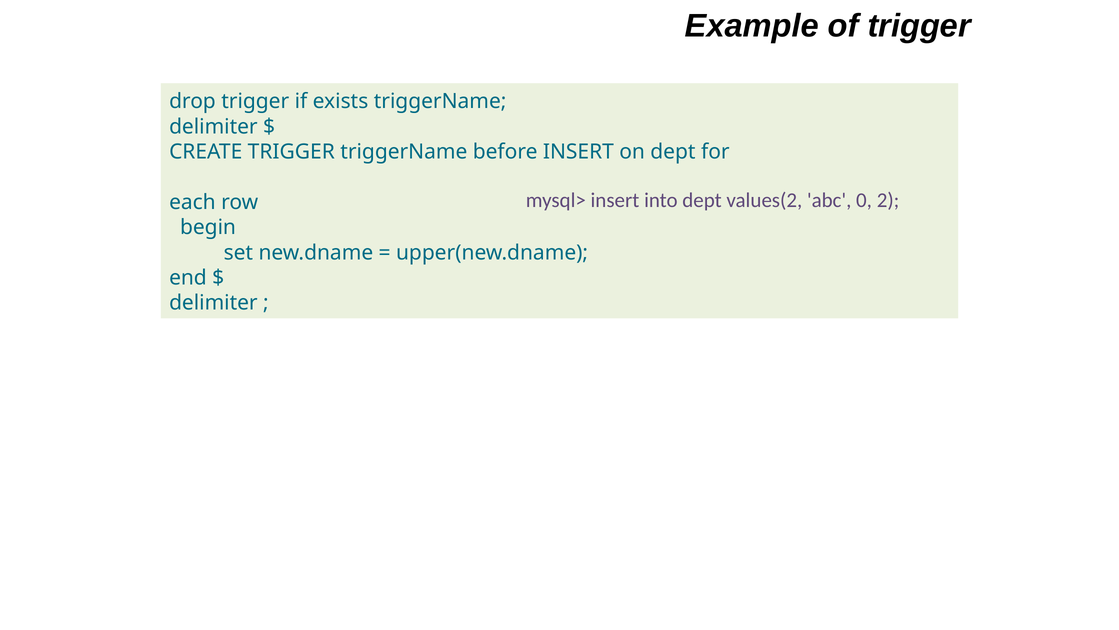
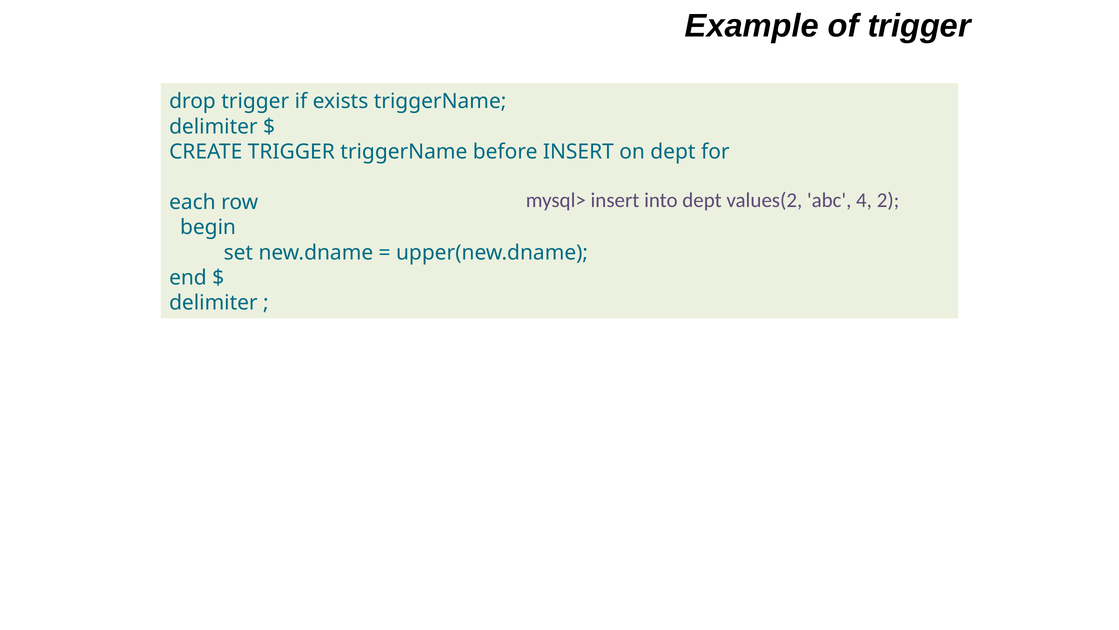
0: 0 -> 4
